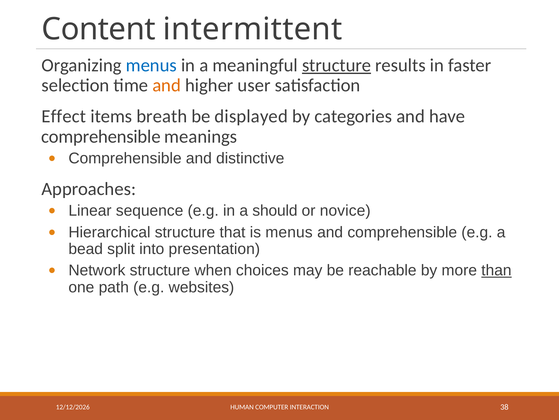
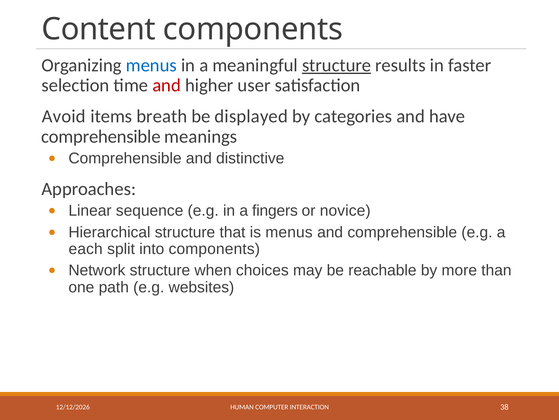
Content intermittent: intermittent -> components
and at (167, 85) colour: orange -> red
Effect: Effect -> Avoid
should: should -> fingers
bead: bead -> each
into presentation: presentation -> components
than underline: present -> none
